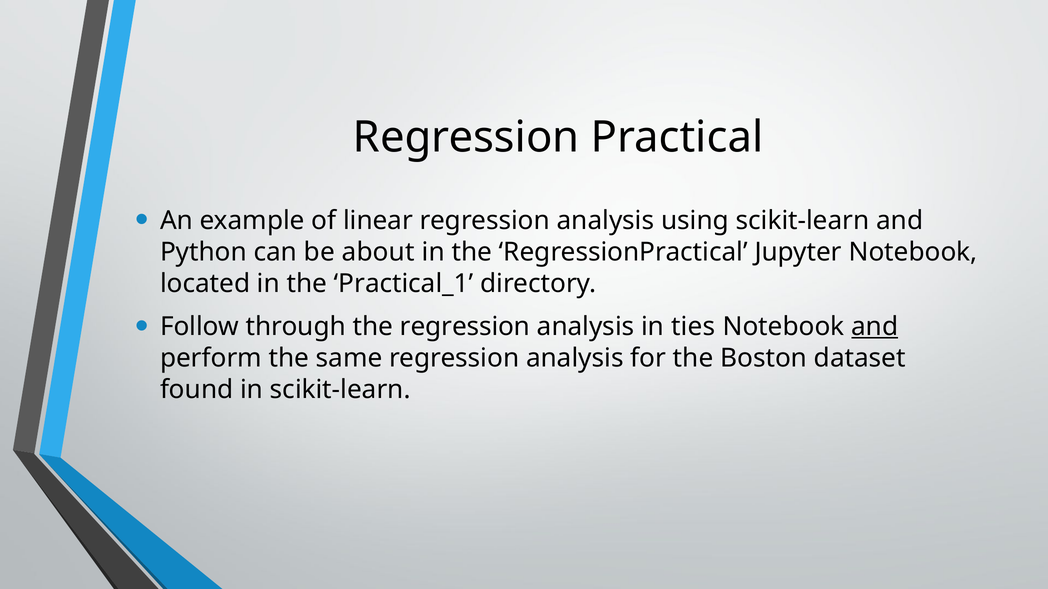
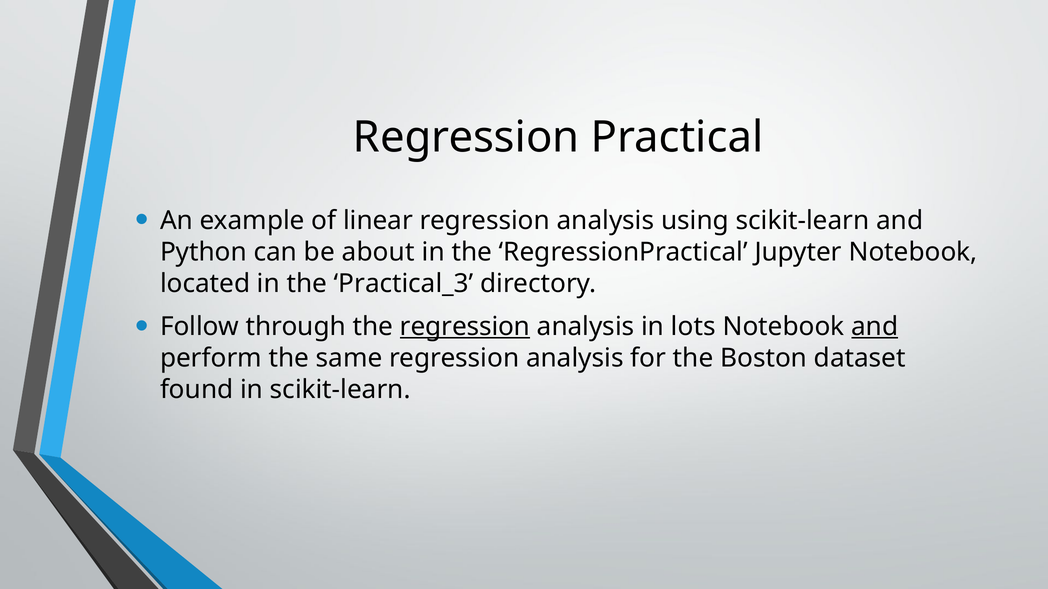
Practical_1: Practical_1 -> Practical_3
regression at (465, 327) underline: none -> present
ties: ties -> lots
